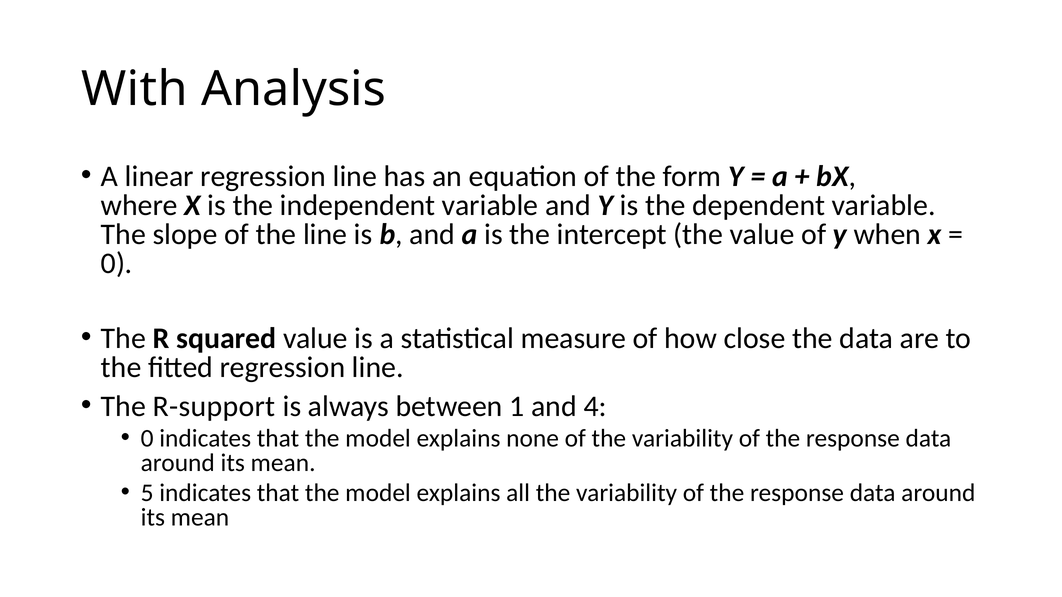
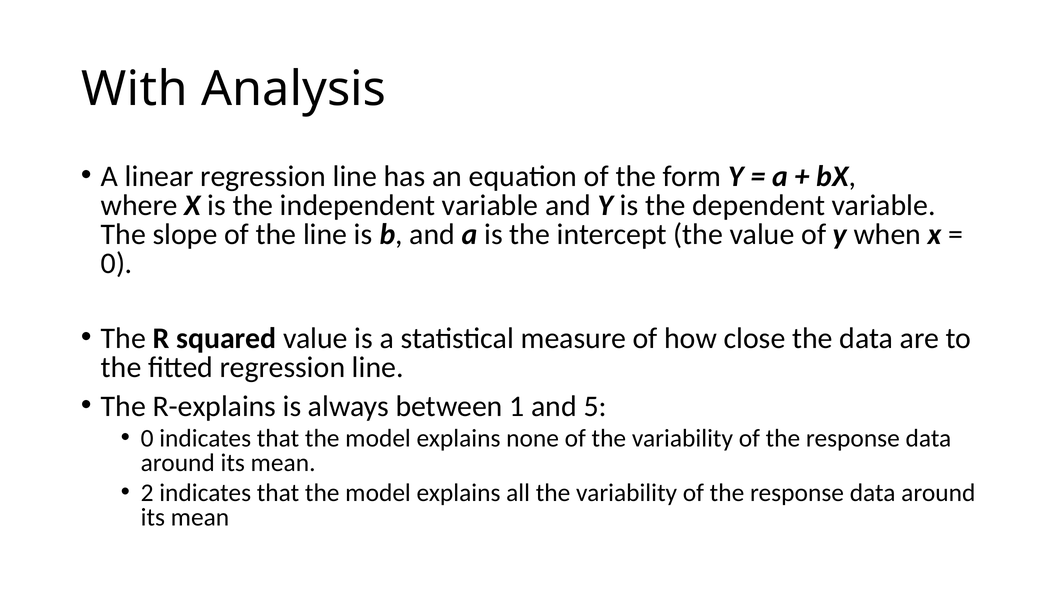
R-support: R-support -> R-explains
4: 4 -> 5
5: 5 -> 2
